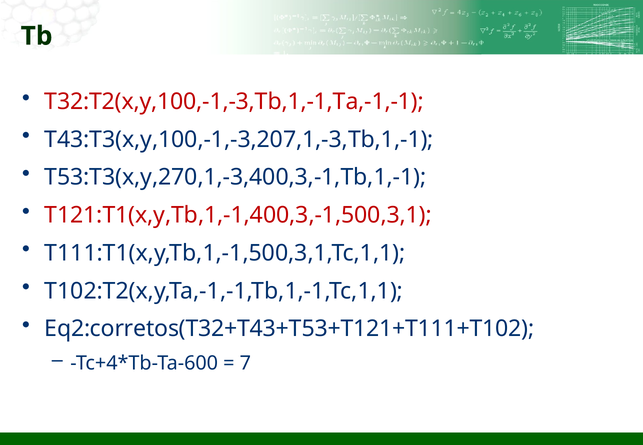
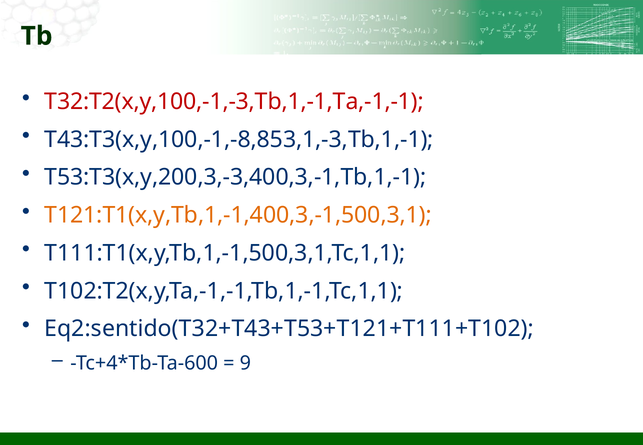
T43:T3(x,y,100,-1,-3,207,1,-3,Tb,1,-1: T43:T3(x,y,100,-1,-3,207,1,-3,Tb,1,-1 -> T43:T3(x,y,100,-1,-8,853,1,-3,Tb,1,-1
T53:T3(x,y,270,1,-3,400,3,-1,Tb,1,-1: T53:T3(x,y,270,1,-3,400,3,-1,Tb,1,-1 -> T53:T3(x,y,200,3,-3,400,3,-1,Tb,1,-1
T121:T1(x,y,Tb,1,-1,400,3,-1,500,3,1 colour: red -> orange
Eq2:corretos(T32+T43+T53+T121+T111+T102: Eq2:corretos(T32+T43+T53+T121+T111+T102 -> Eq2:sentido(T32+T43+T53+T121+T111+T102
7: 7 -> 9
